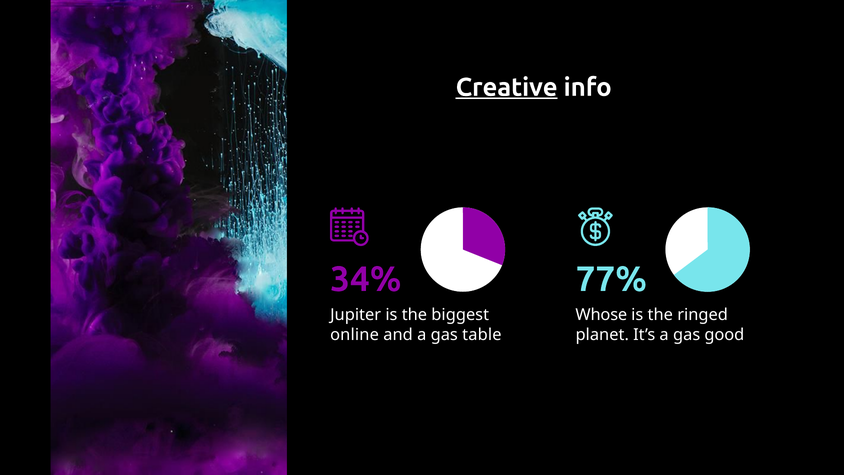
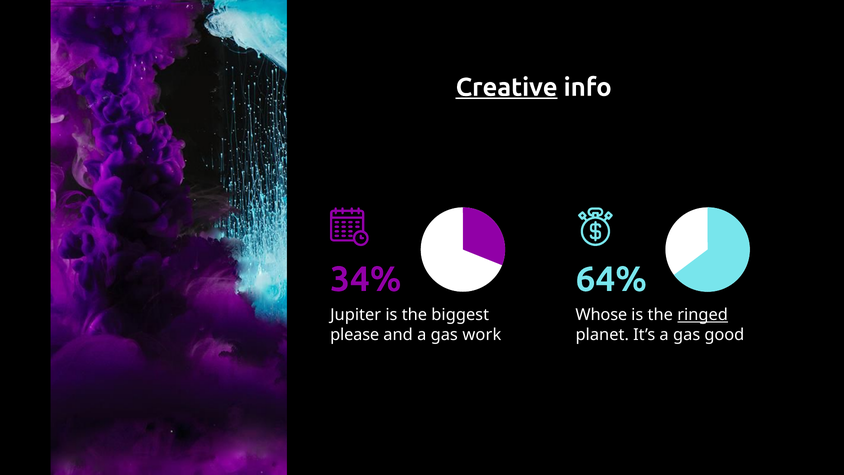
77%: 77% -> 64%
ringed underline: none -> present
online: online -> please
table: table -> work
